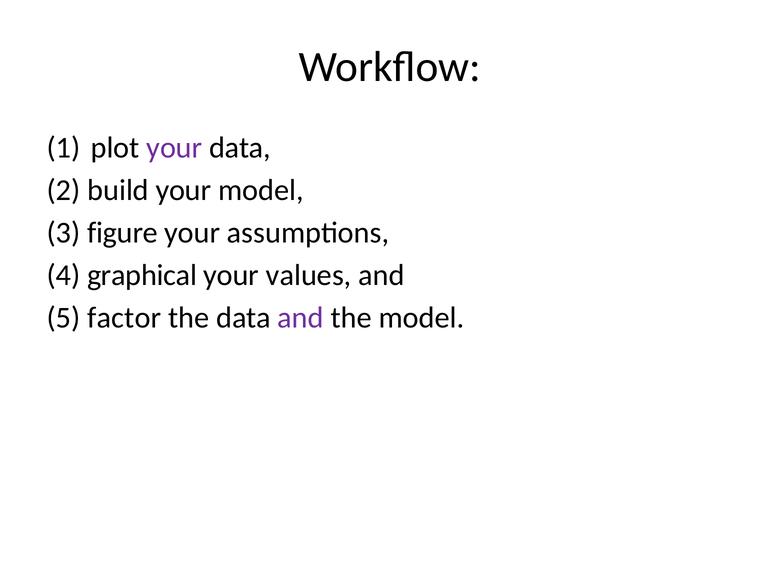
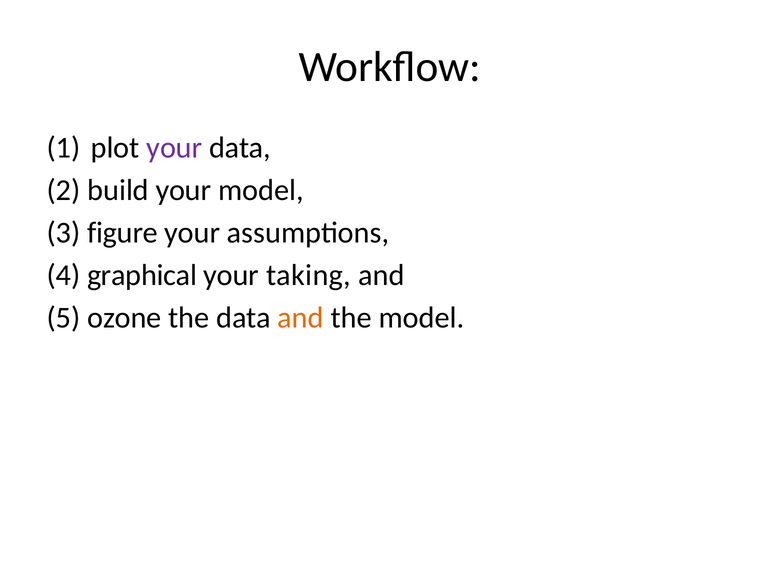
values: values -> taking
factor: factor -> ozone
and at (301, 318) colour: purple -> orange
